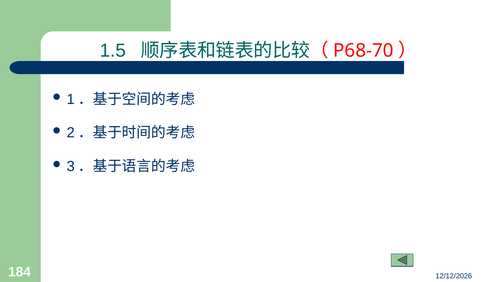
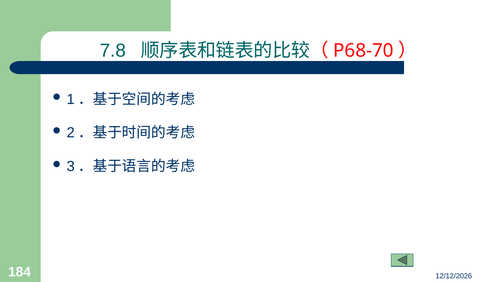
1.5: 1.5 -> 7.8
